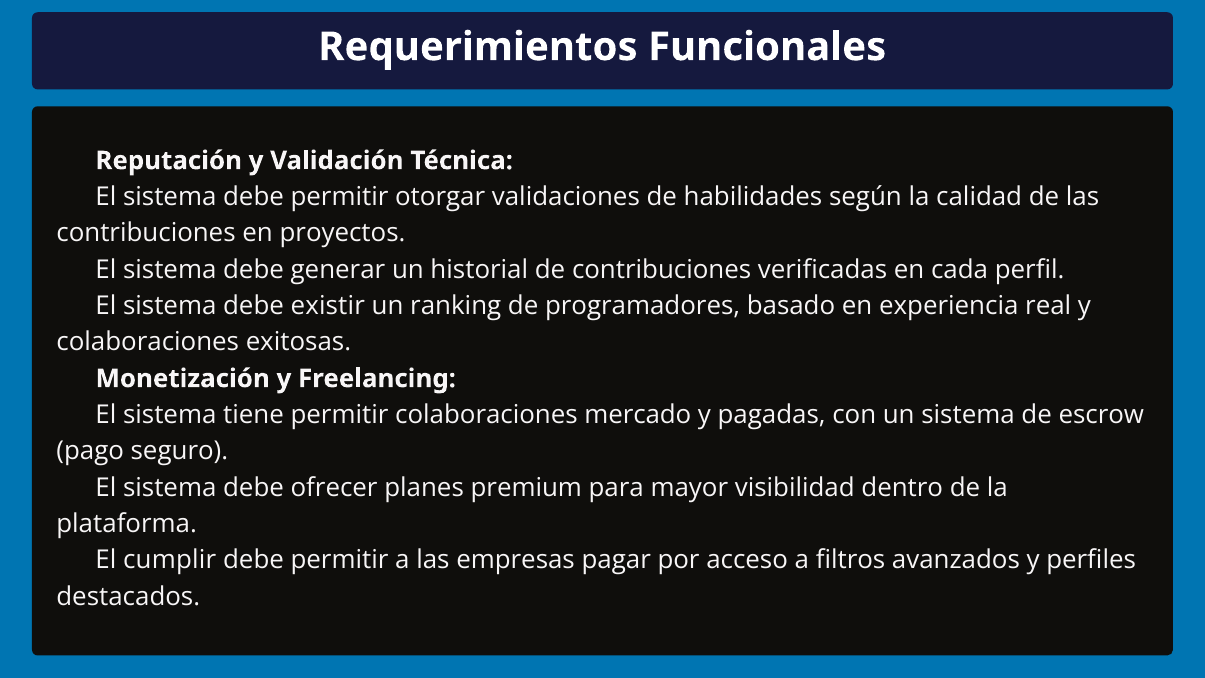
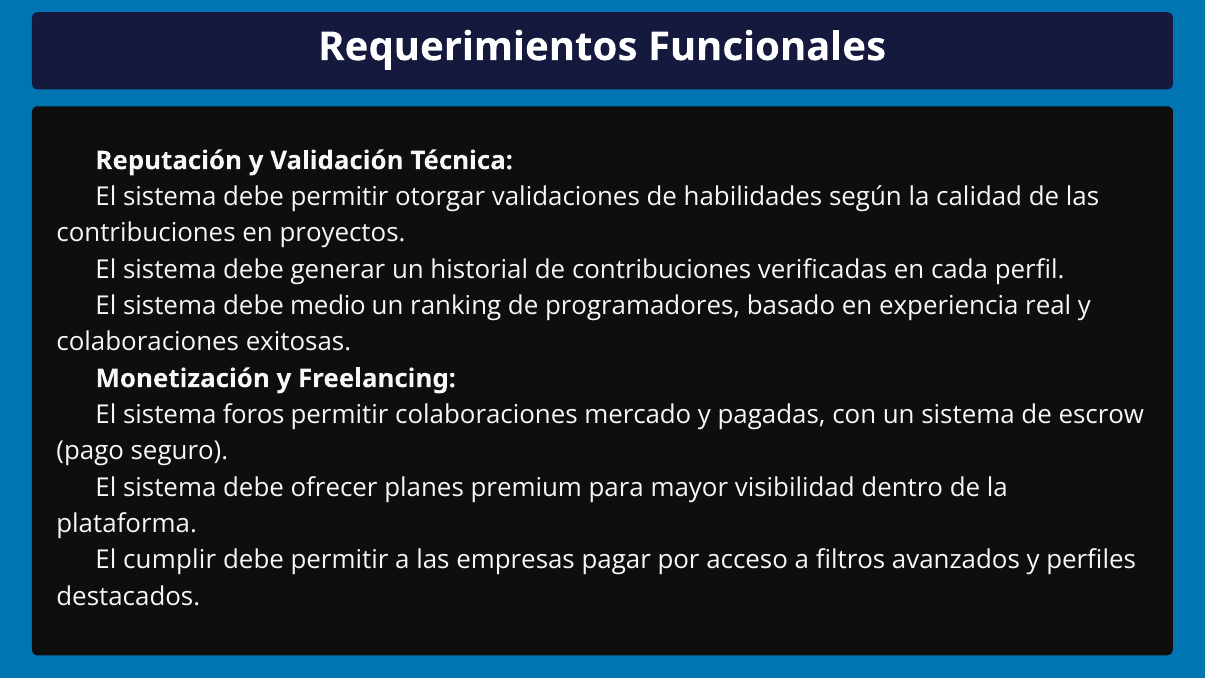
existir: existir -> medio
tiene: tiene -> foros
